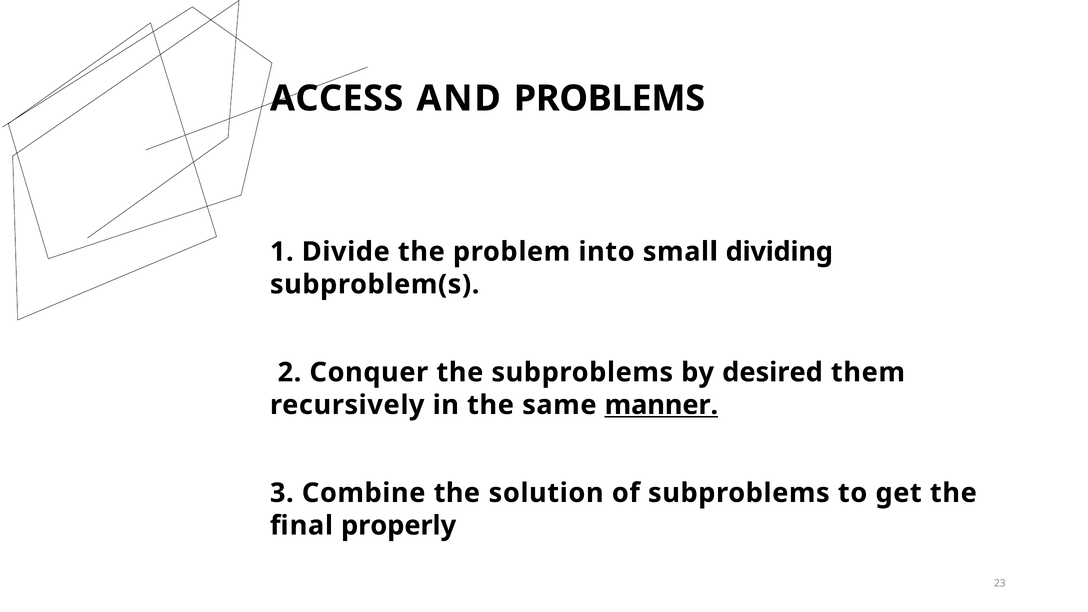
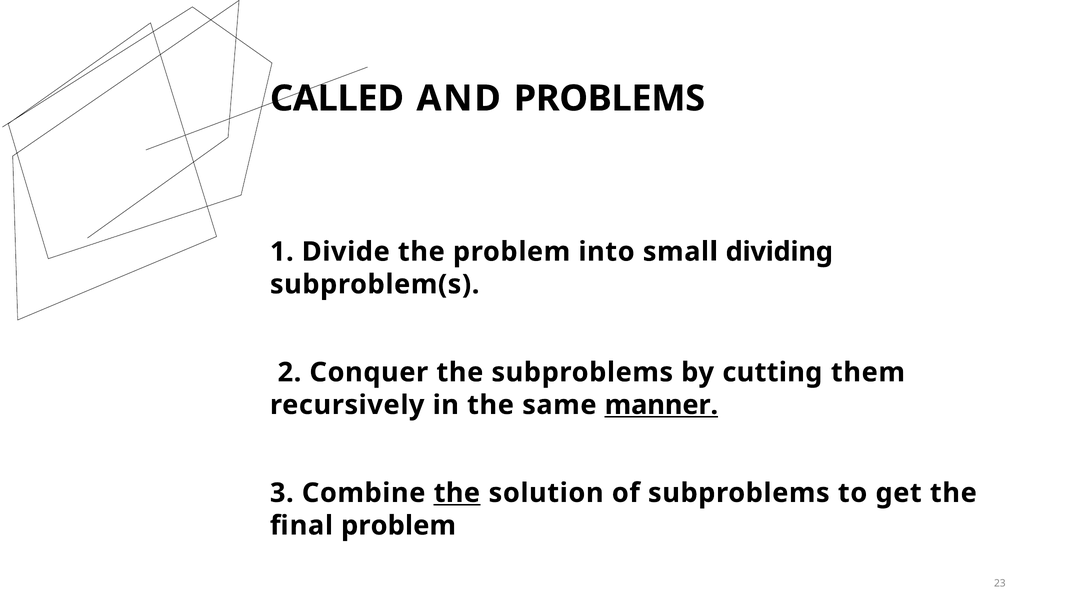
ACCESS: ACCESS -> CALLED
desired: desired -> cutting
the at (457, 493) underline: none -> present
final properly: properly -> problem
